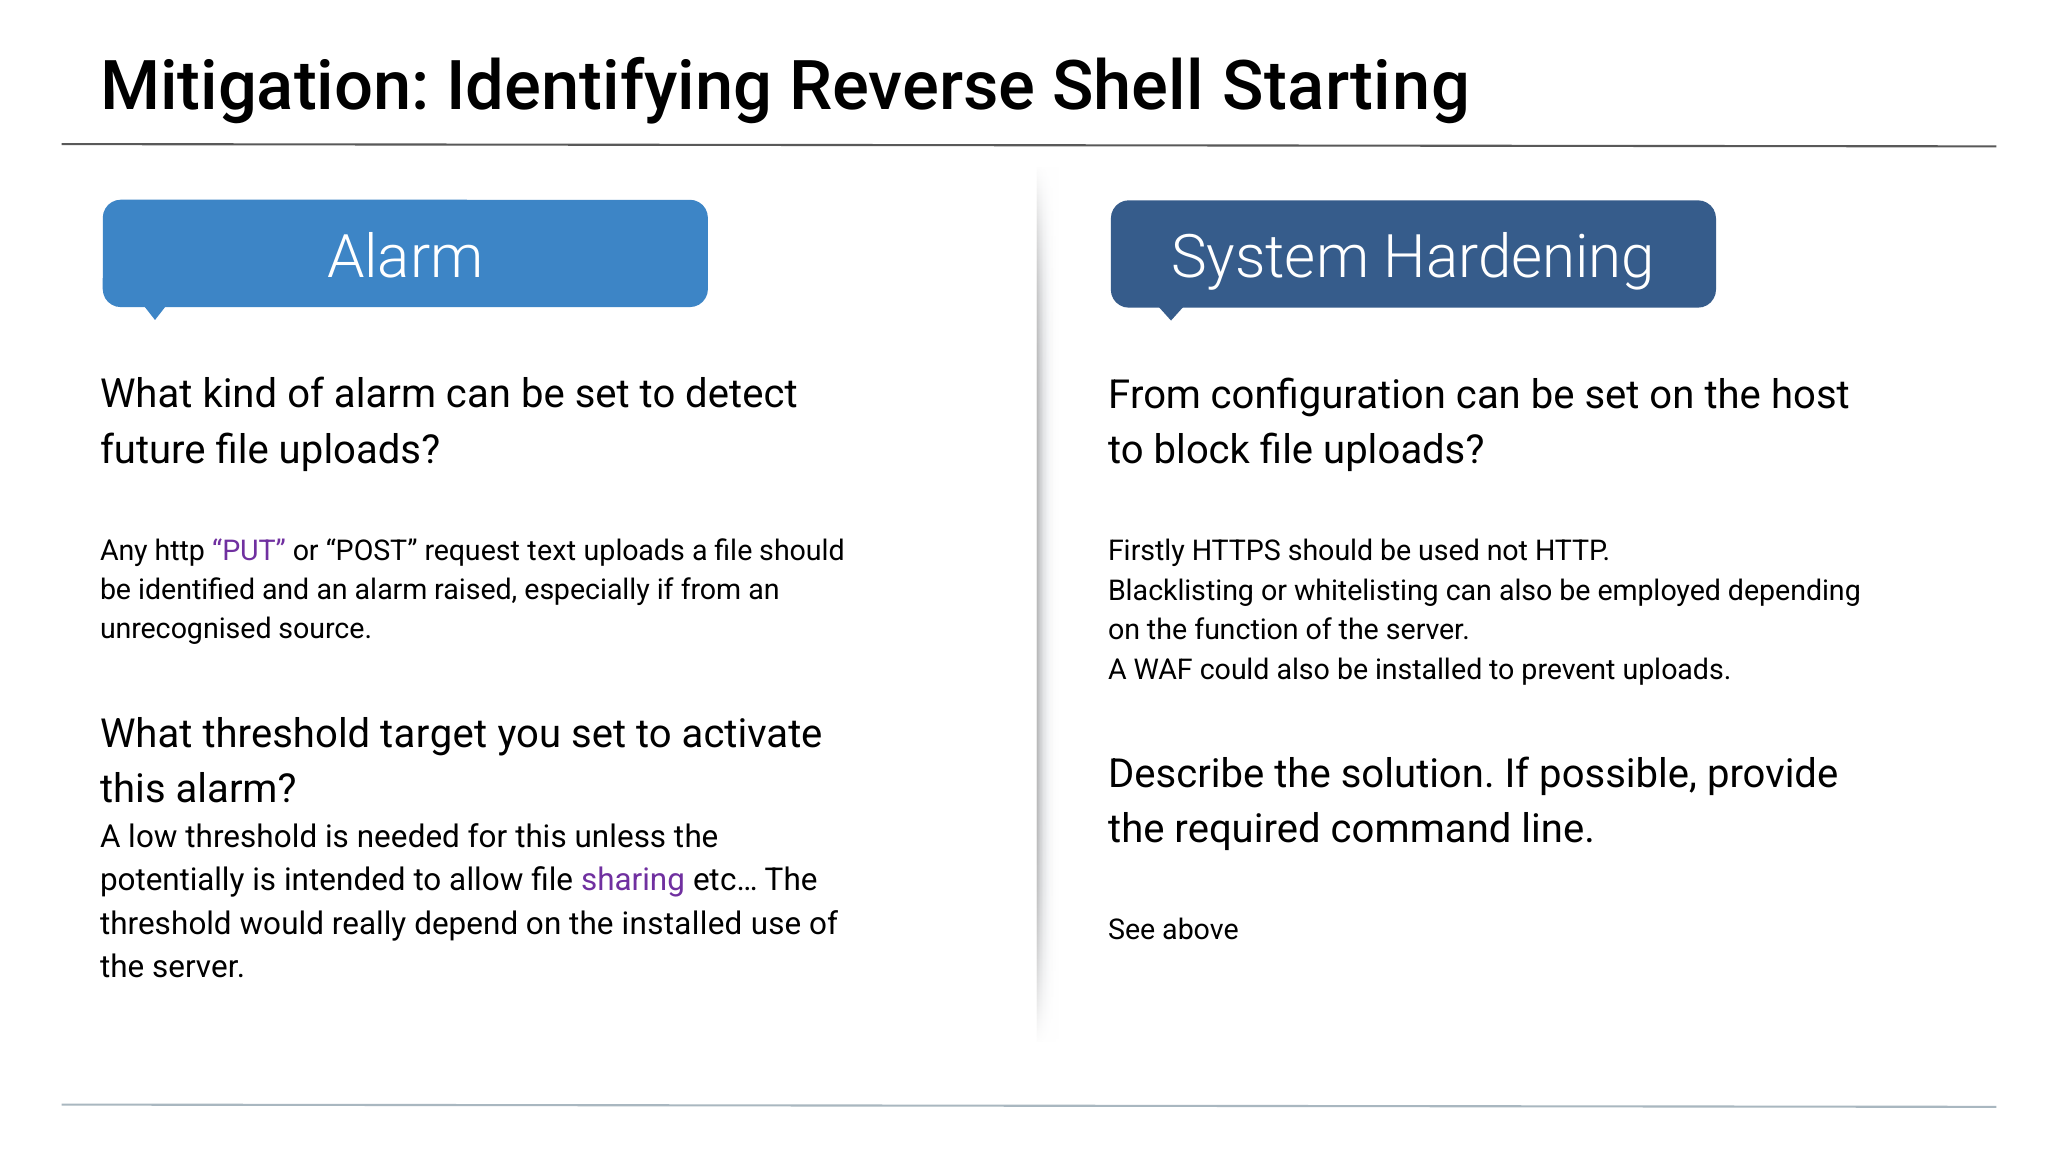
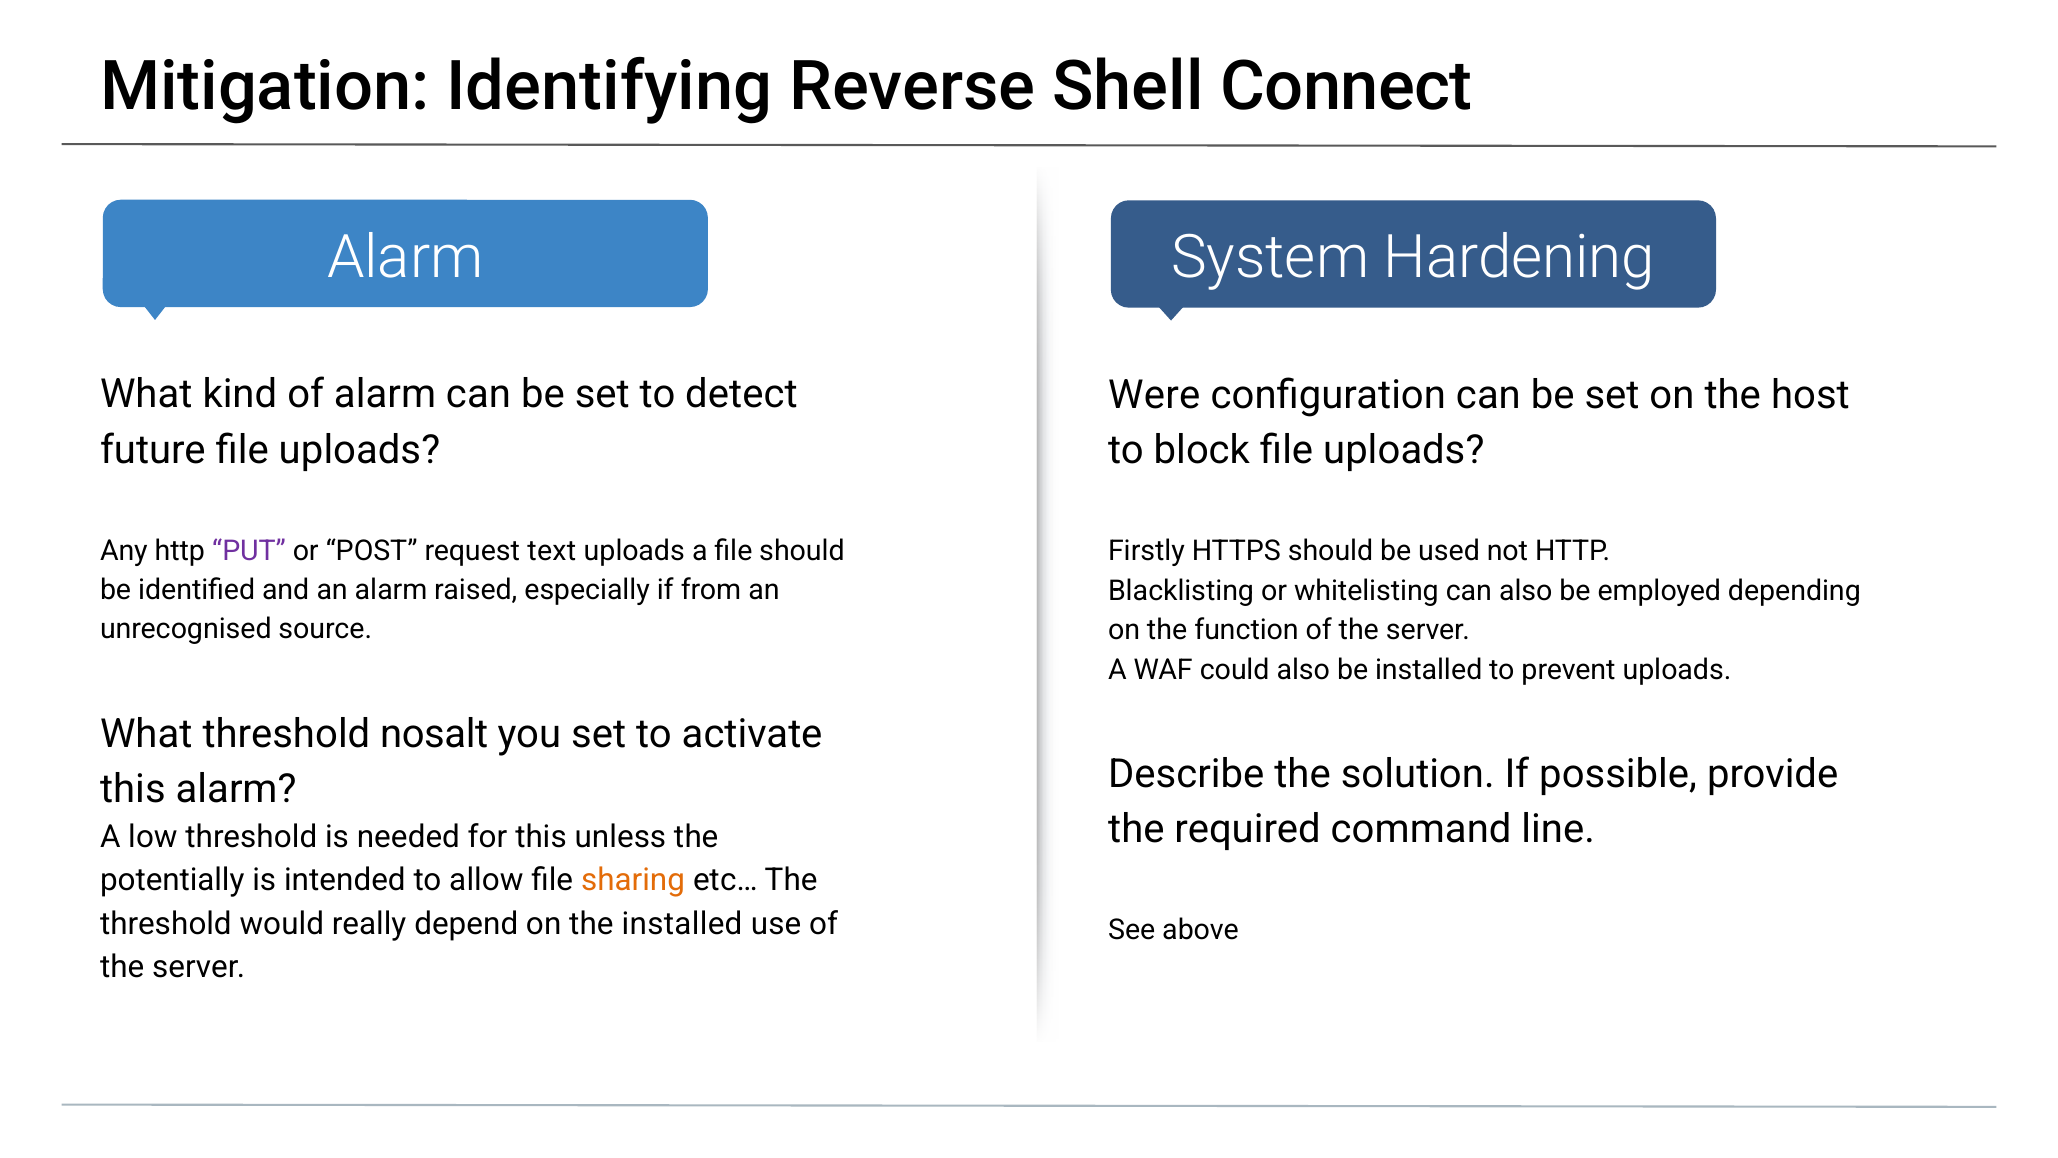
Starting: Starting -> Connect
From at (1155, 395): From -> Were
target: target -> nosalt
sharing colour: purple -> orange
